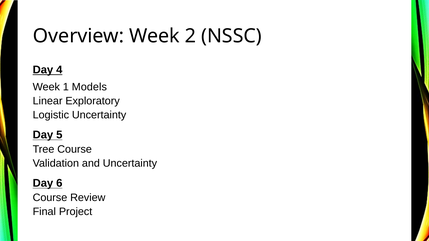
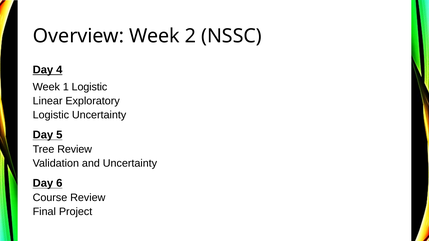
1 Models: Models -> Logistic
Tree Course: Course -> Review
